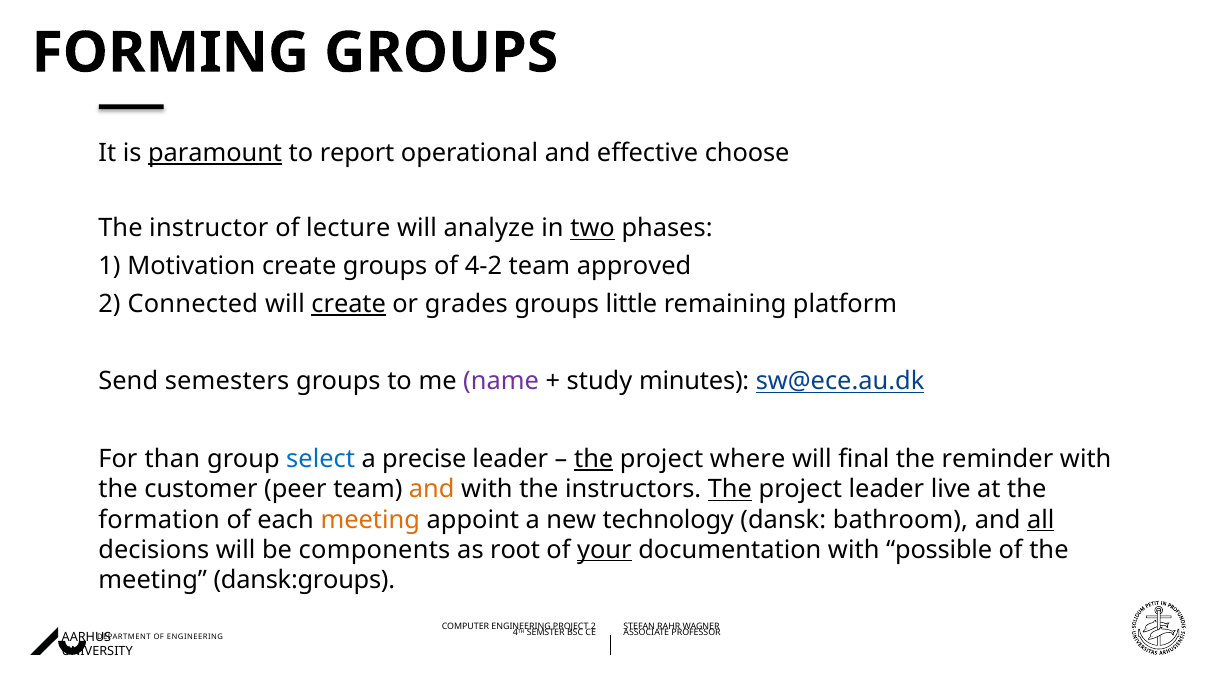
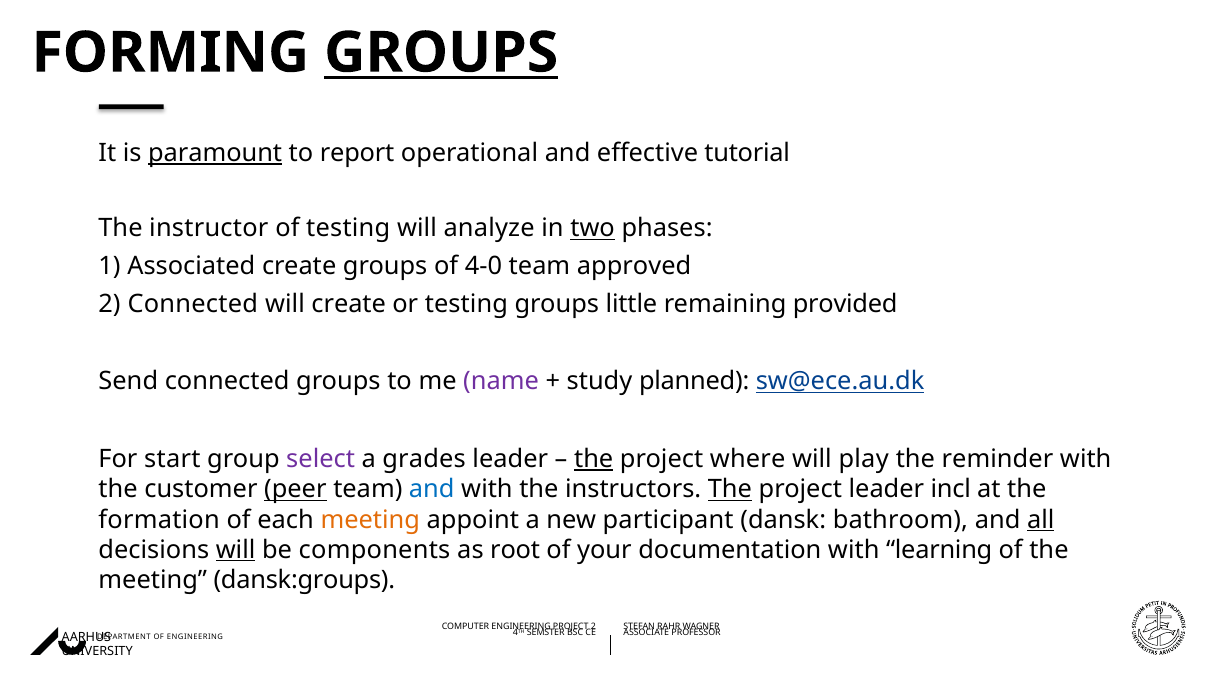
GROUPS at (441, 53) underline: none -> present
choose: choose -> tutorial
of lecture: lecture -> testing
Motivation: Motivation -> Associated
4-2: 4-2 -> 4-0
create at (349, 304) underline: present -> none
or grades: grades -> testing
platform: platform -> provided
semesters at (227, 381): semesters -> connected
minutes: minutes -> planned
than: than -> start
select colour: blue -> purple
precise: precise -> grades
final: final -> play
peer underline: none -> present
and at (432, 490) colour: orange -> blue
live: live -> incl
technology: technology -> participant
will at (236, 550) underline: none -> present
your underline: present -> none
possible: possible -> learning
